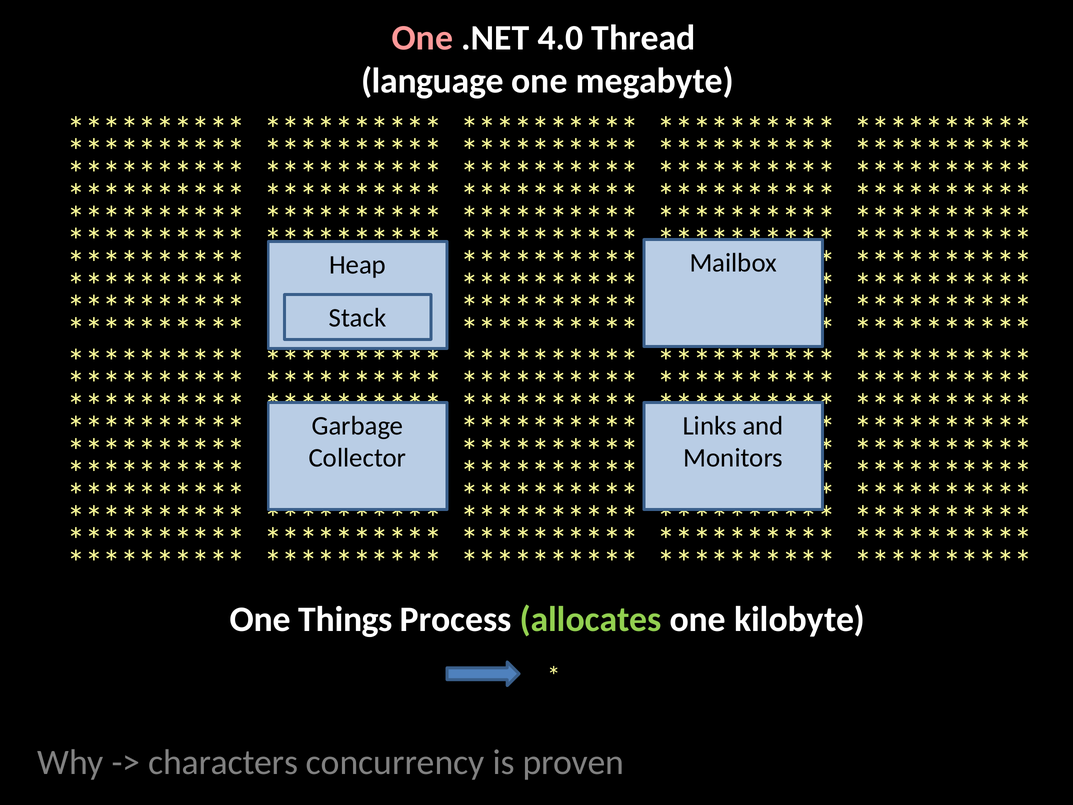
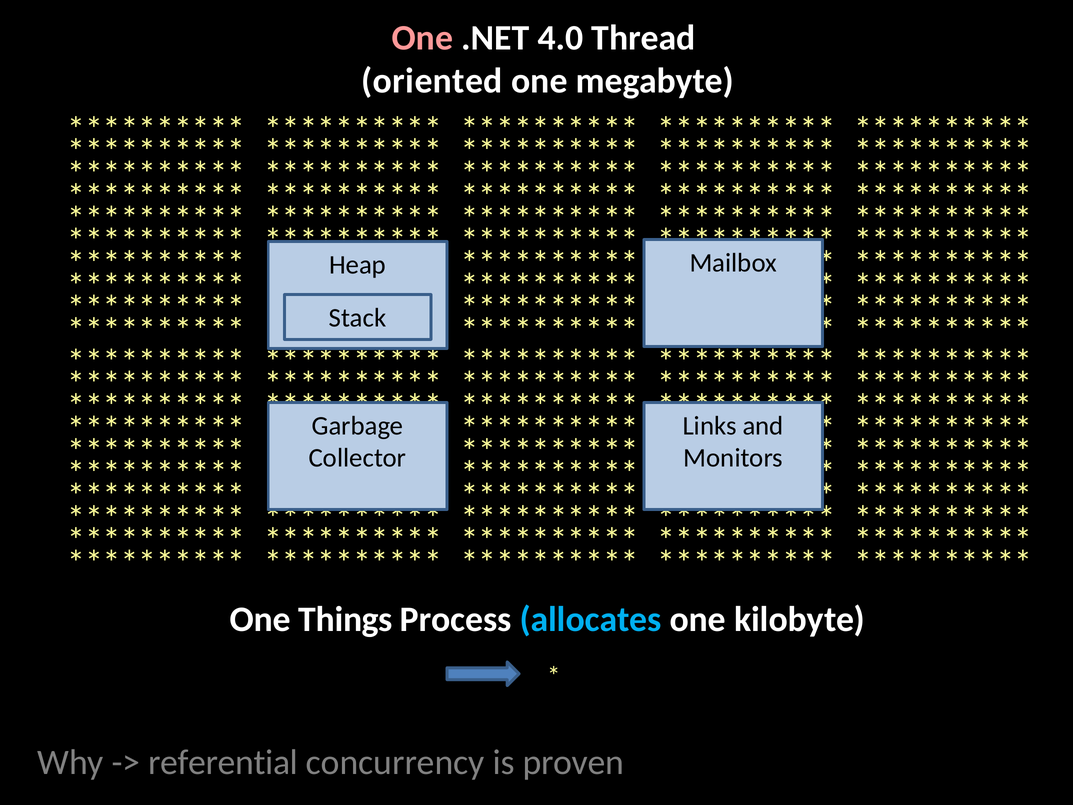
language: language -> oriented
allocates colour: light green -> light blue
characters: characters -> referential
